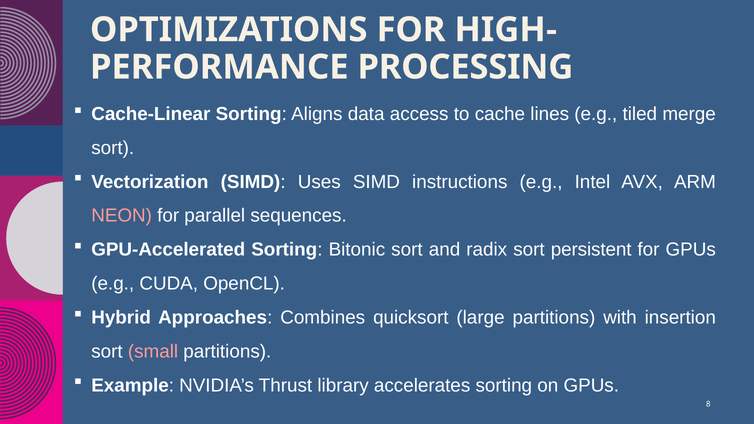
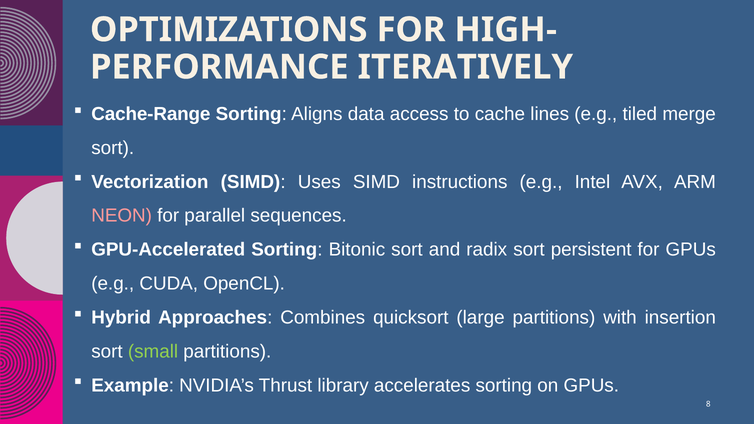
PROCESSING: PROCESSING -> ITERATIVELY
Cache-Linear: Cache-Linear -> Cache-Range
small colour: pink -> light green
